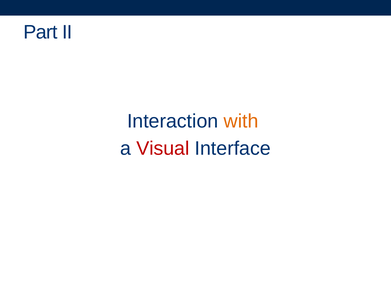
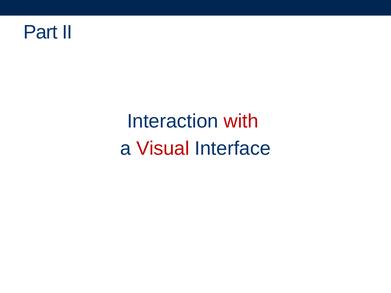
with colour: orange -> red
